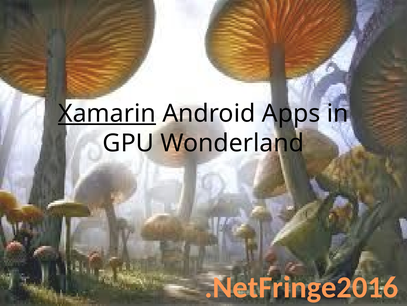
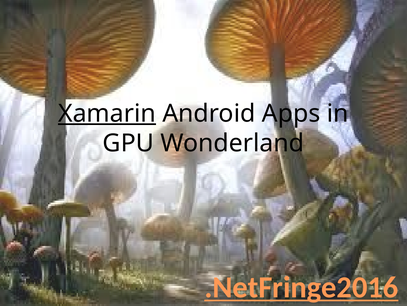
.NetFringe2016 underline: none -> present
